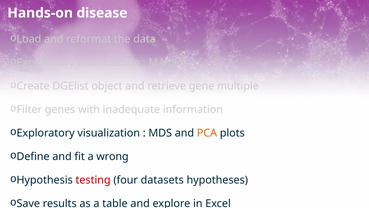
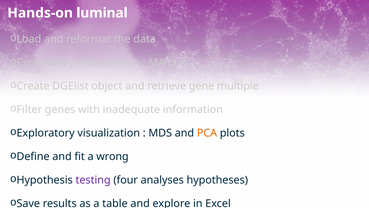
disease: disease -> luminal
testing colour: red -> purple
datasets: datasets -> analyses
